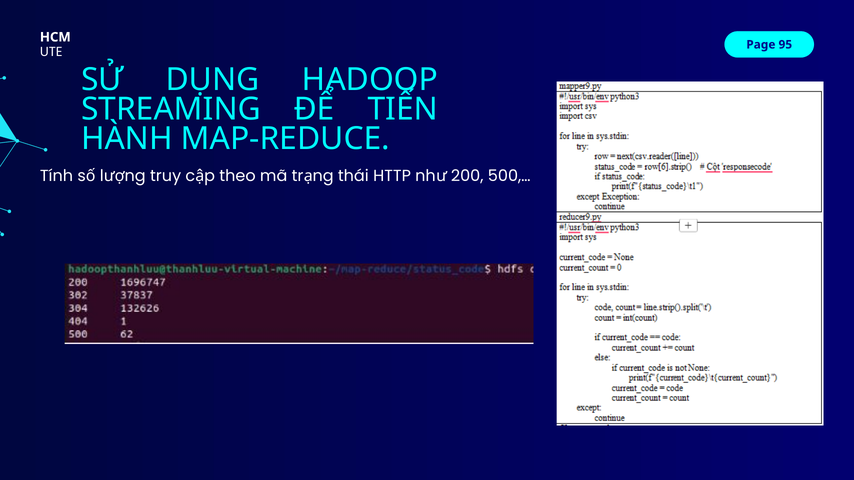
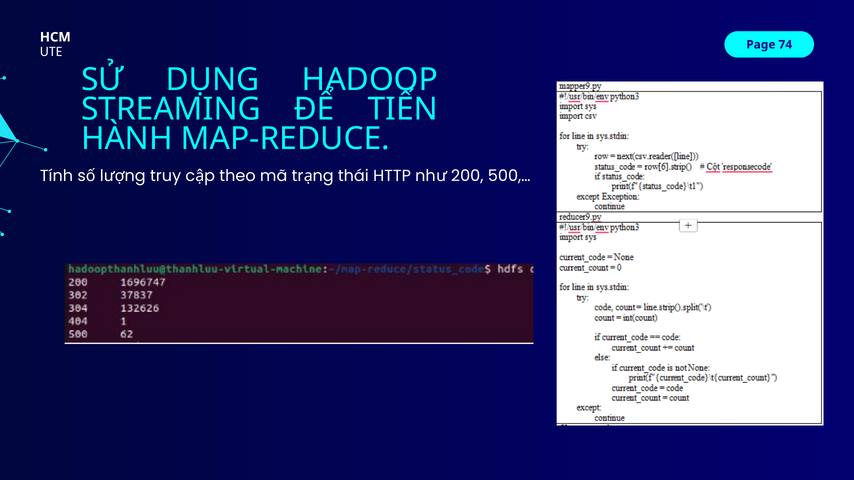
95: 95 -> 74
